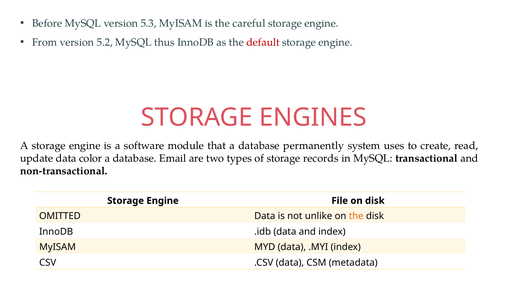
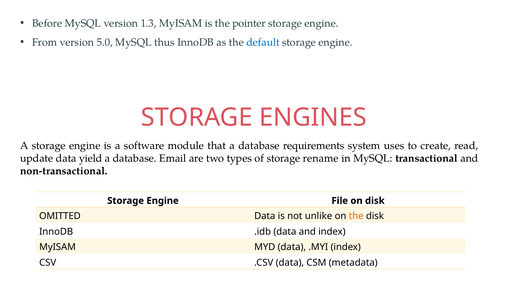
5.3: 5.3 -> 1.3
careful: careful -> pointer
5.2: 5.2 -> 5.0
default colour: red -> blue
permanently: permanently -> requirements
color: color -> yield
records: records -> rename
